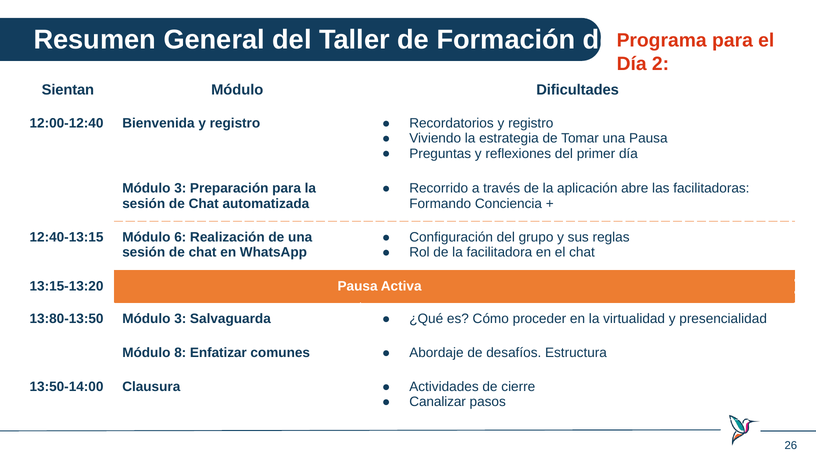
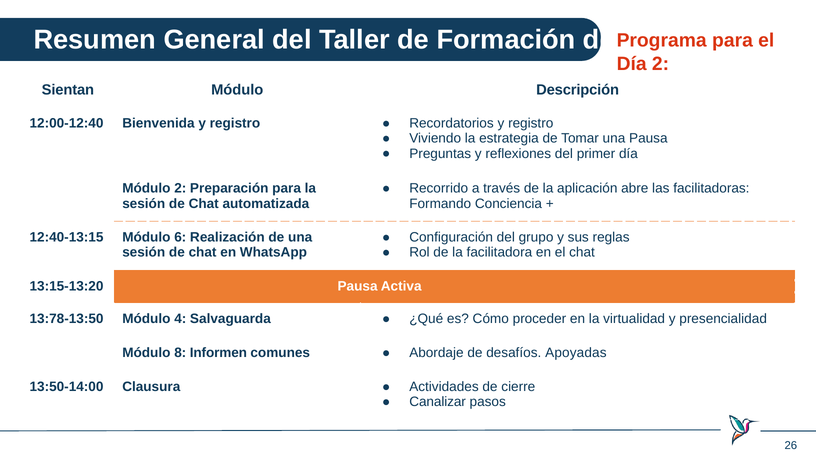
Dificultades: Dificultades -> Descripción
3 at (180, 188): 3 -> 2
13:80-13:50: 13:80-13:50 -> 13:78-13:50
3 at (180, 319): 3 -> 4
Enfatizar: Enfatizar -> Informen
Estructura: Estructura -> Apoyadas
